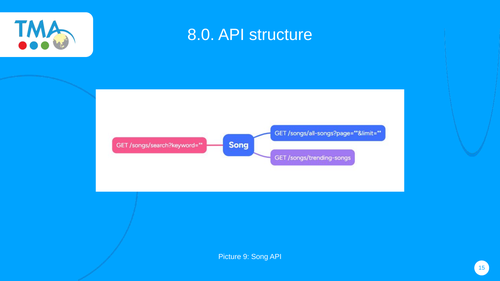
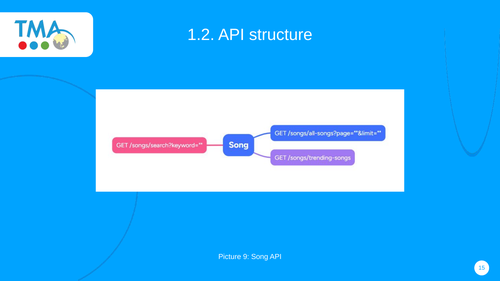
8.0: 8.0 -> 1.2
